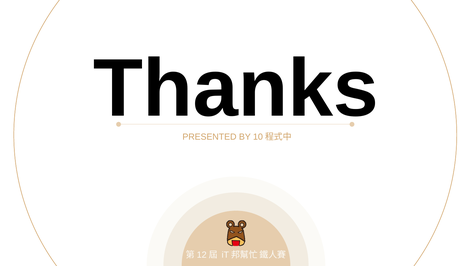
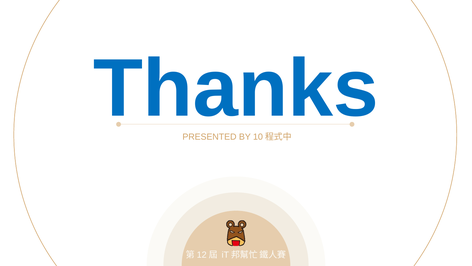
Thanks colour: black -> blue
